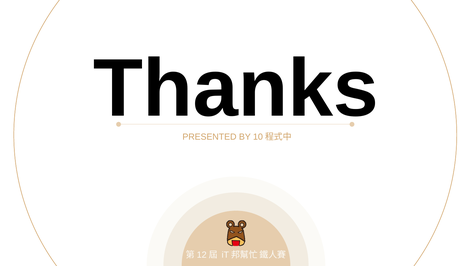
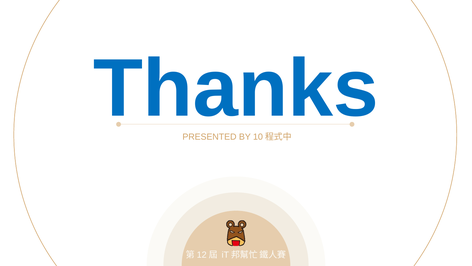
Thanks colour: black -> blue
